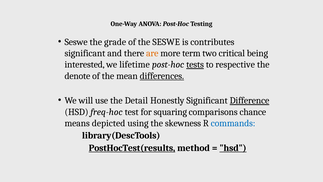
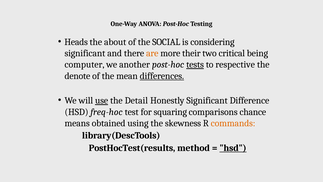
Seswe at (76, 42): Seswe -> Heads
grade: grade -> about
the SESWE: SESWE -> SOCIAL
contributes: contributes -> considering
term: term -> their
interested: interested -> computer
lifetime: lifetime -> another
use underline: none -> present
Difference underline: present -> none
depicted: depicted -> obtained
commands colour: blue -> orange
PostHocTest(results underline: present -> none
